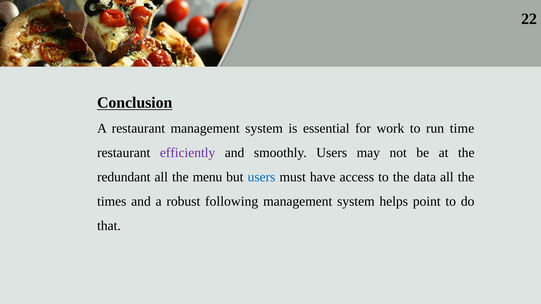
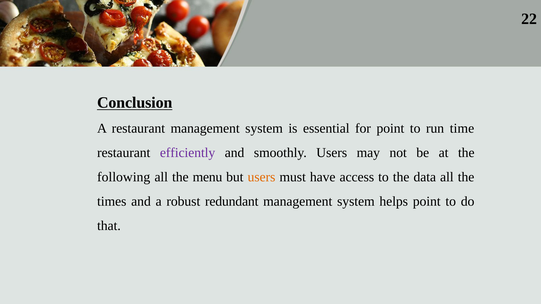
for work: work -> point
redundant: redundant -> following
users at (261, 177) colour: blue -> orange
following: following -> redundant
